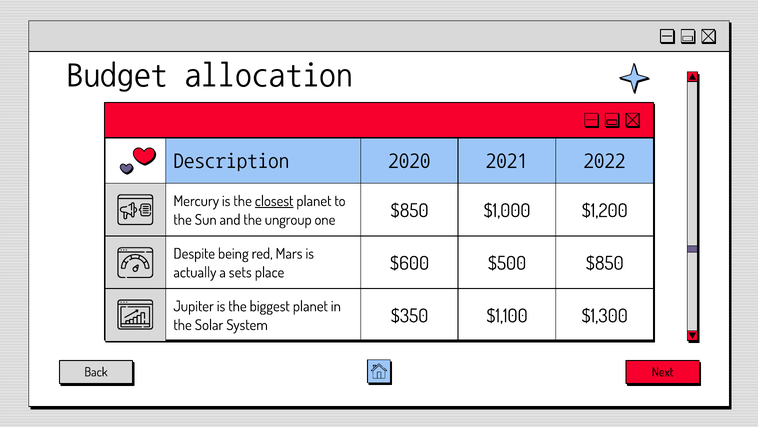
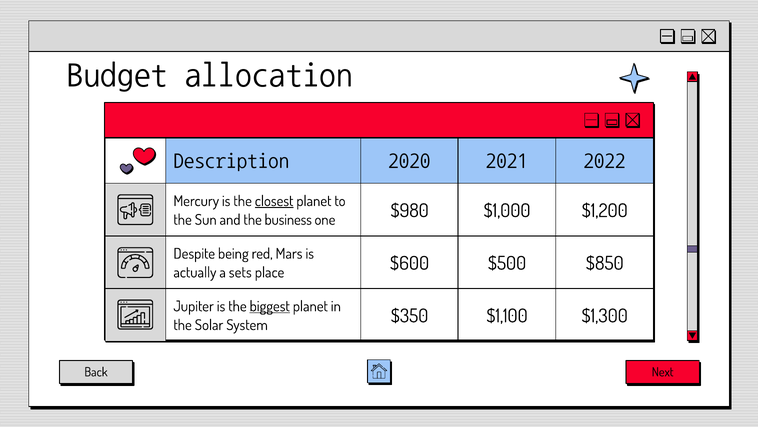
ungroup: ungroup -> business
one $850: $850 -> $980
biggest underline: none -> present
